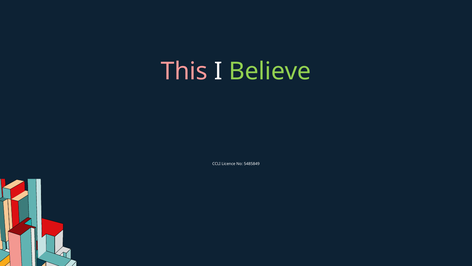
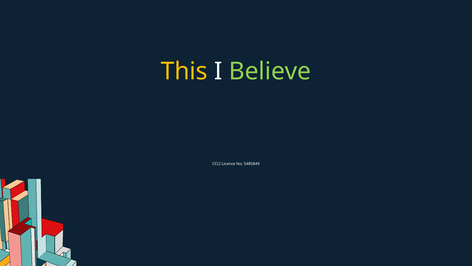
This colour: pink -> yellow
